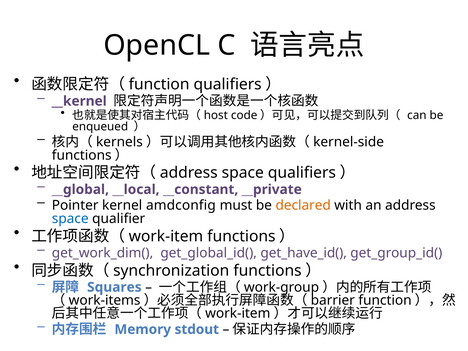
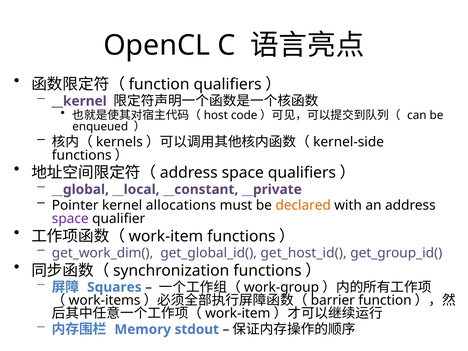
amdconfig: amdconfig -> allocations
space at (70, 219) colour: blue -> purple
get_have_id(: get_have_id( -> get_host_id(
